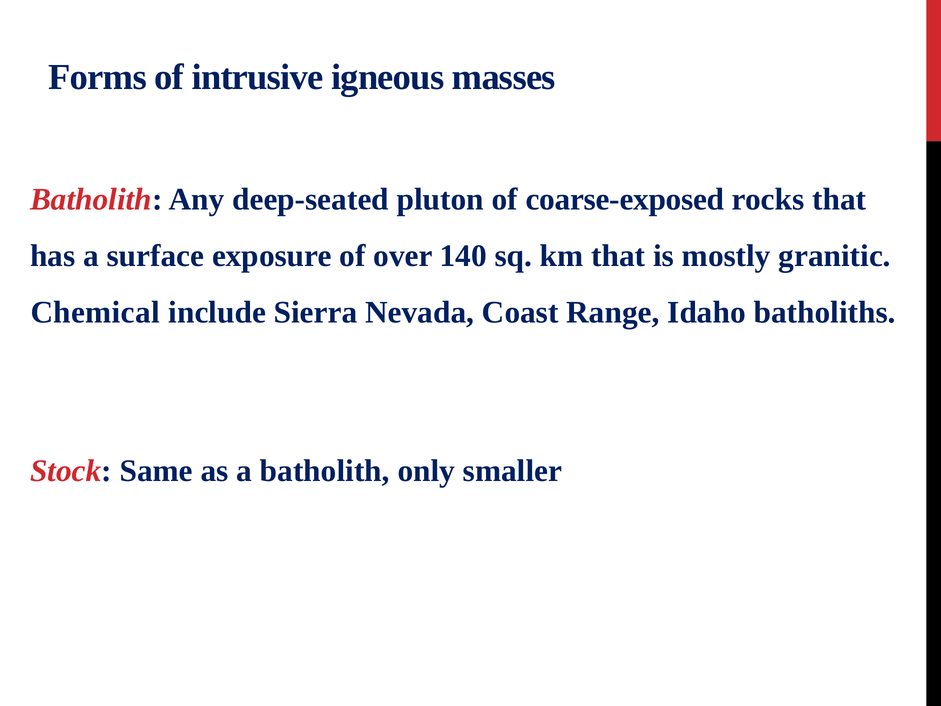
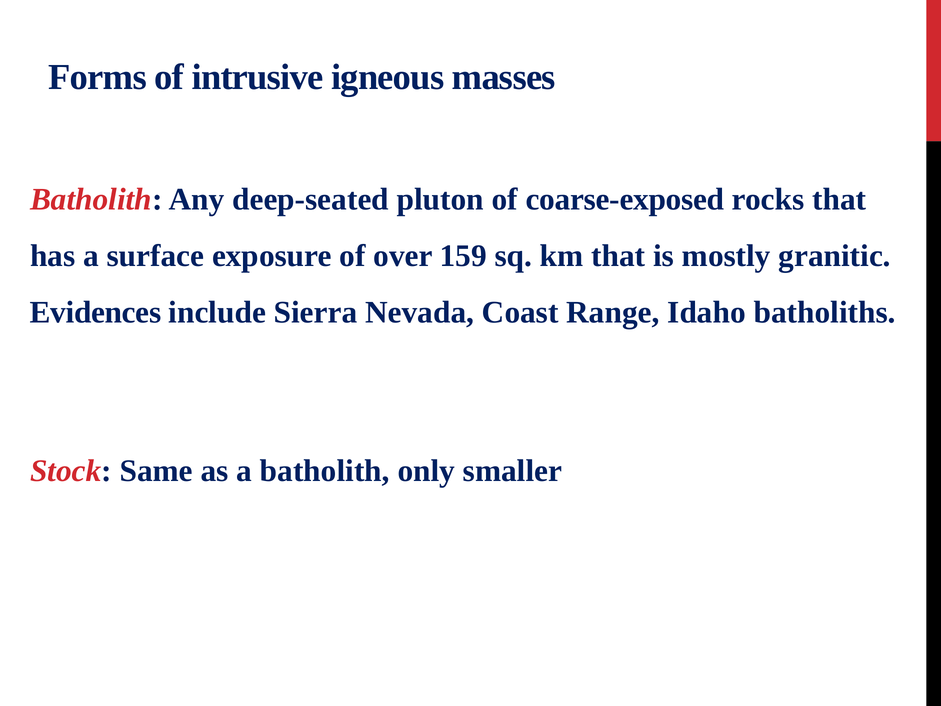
140: 140 -> 159
Chemical: Chemical -> Evidences
